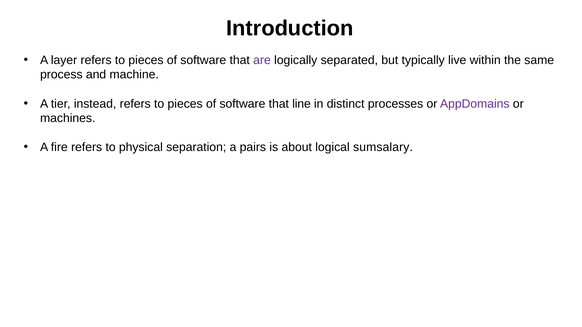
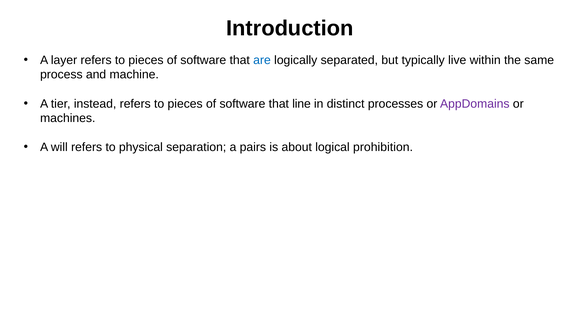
are colour: purple -> blue
fire: fire -> will
sumsalary: sumsalary -> prohibition
